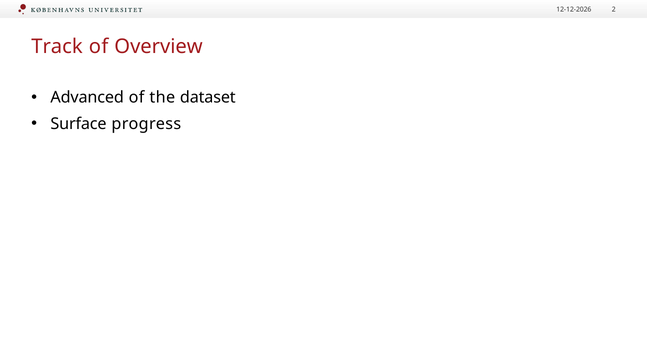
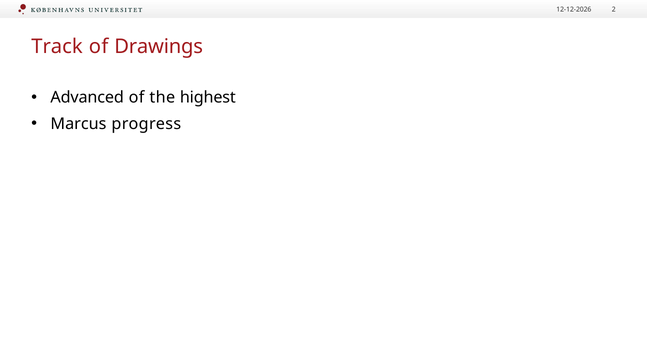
Overview: Overview -> Drawings
dataset: dataset -> highest
Surface: Surface -> Marcus
